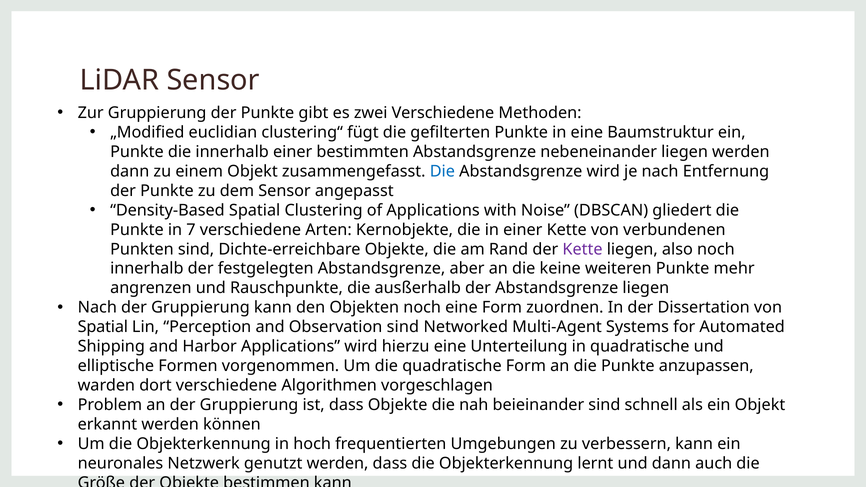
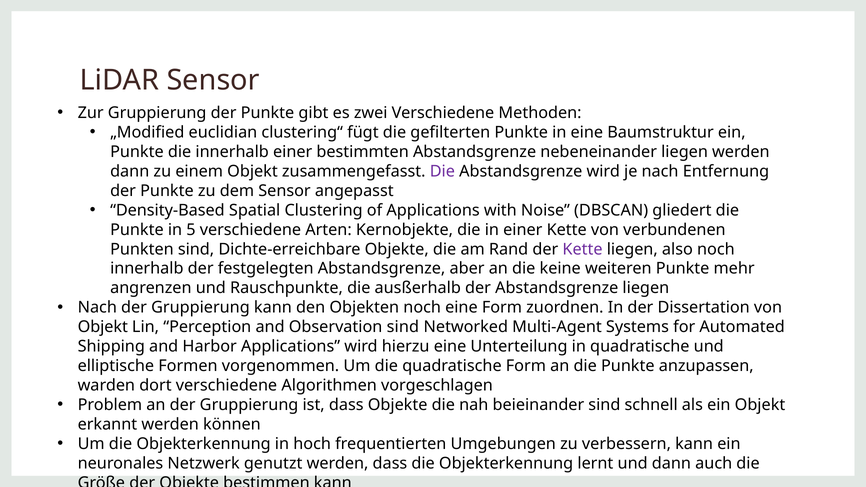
Die at (442, 171) colour: blue -> purple
7: 7 -> 5
Spatial at (103, 327): Spatial -> Objekt
